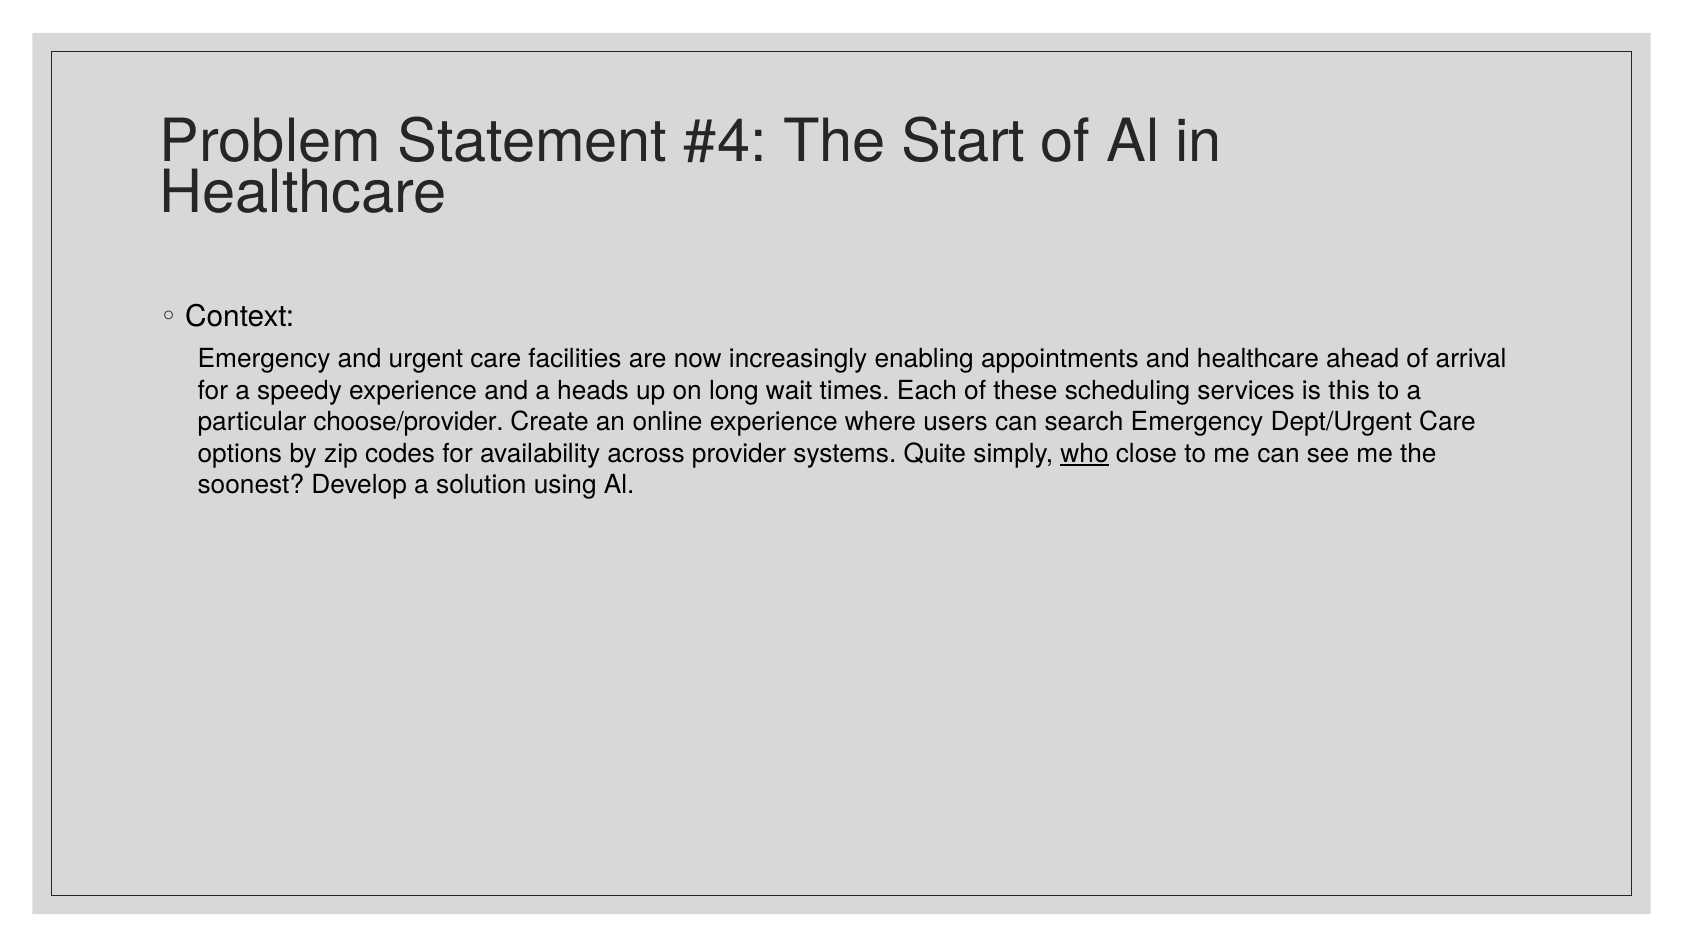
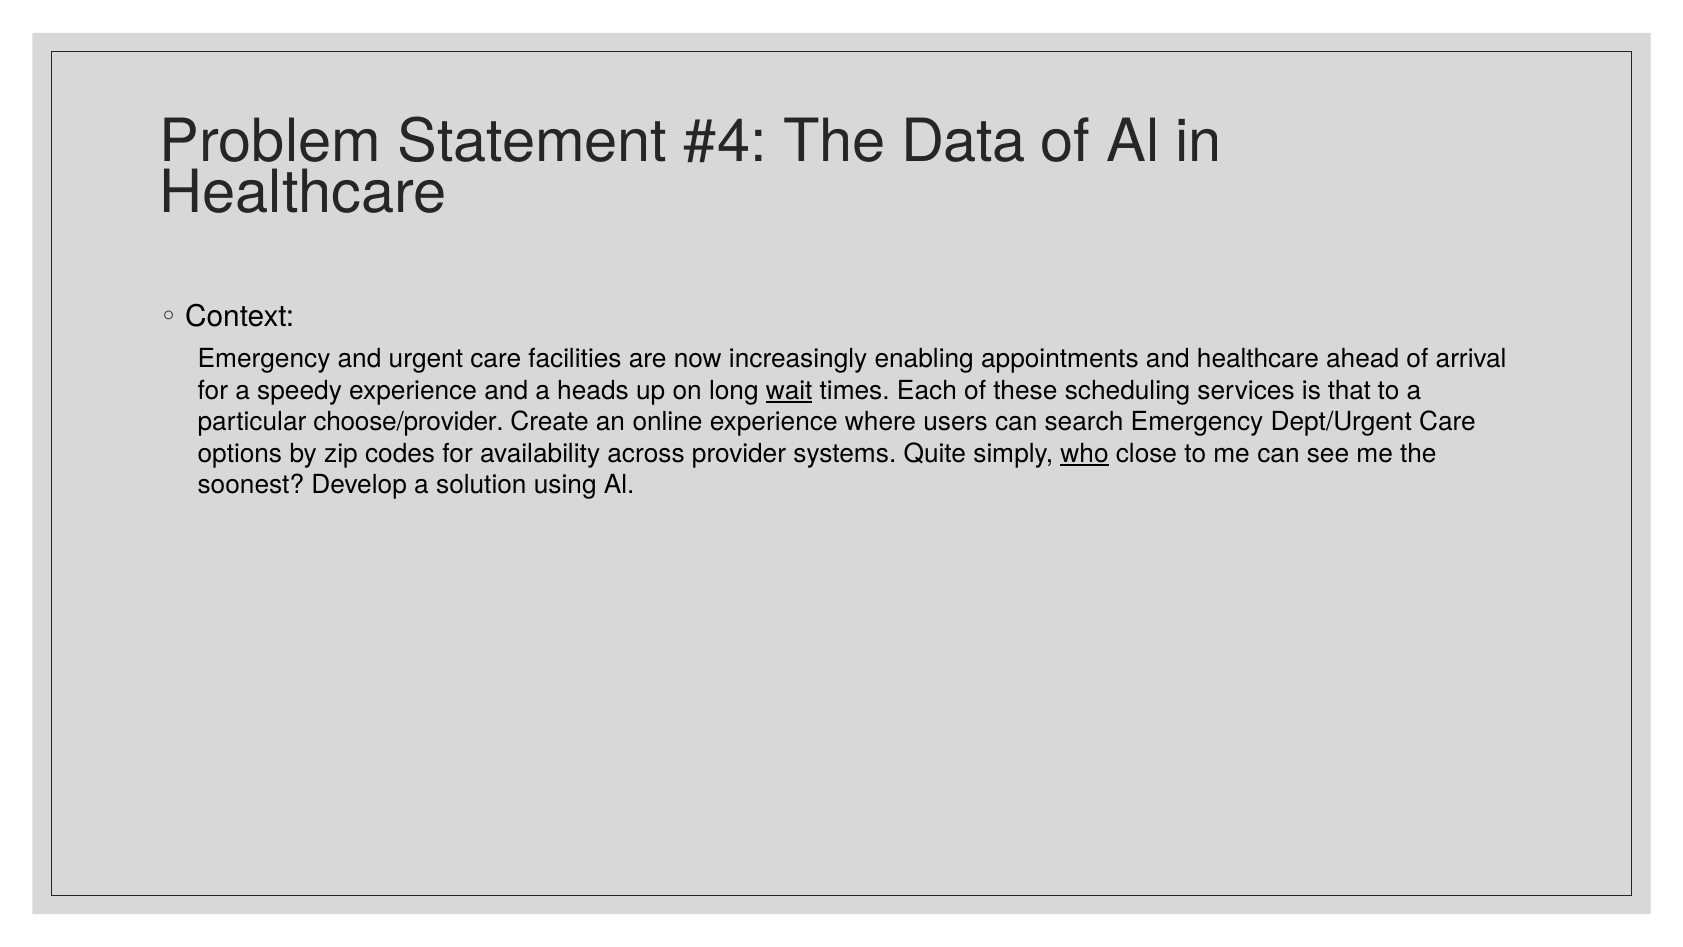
Start: Start -> Data
wait underline: none -> present
this: this -> that
